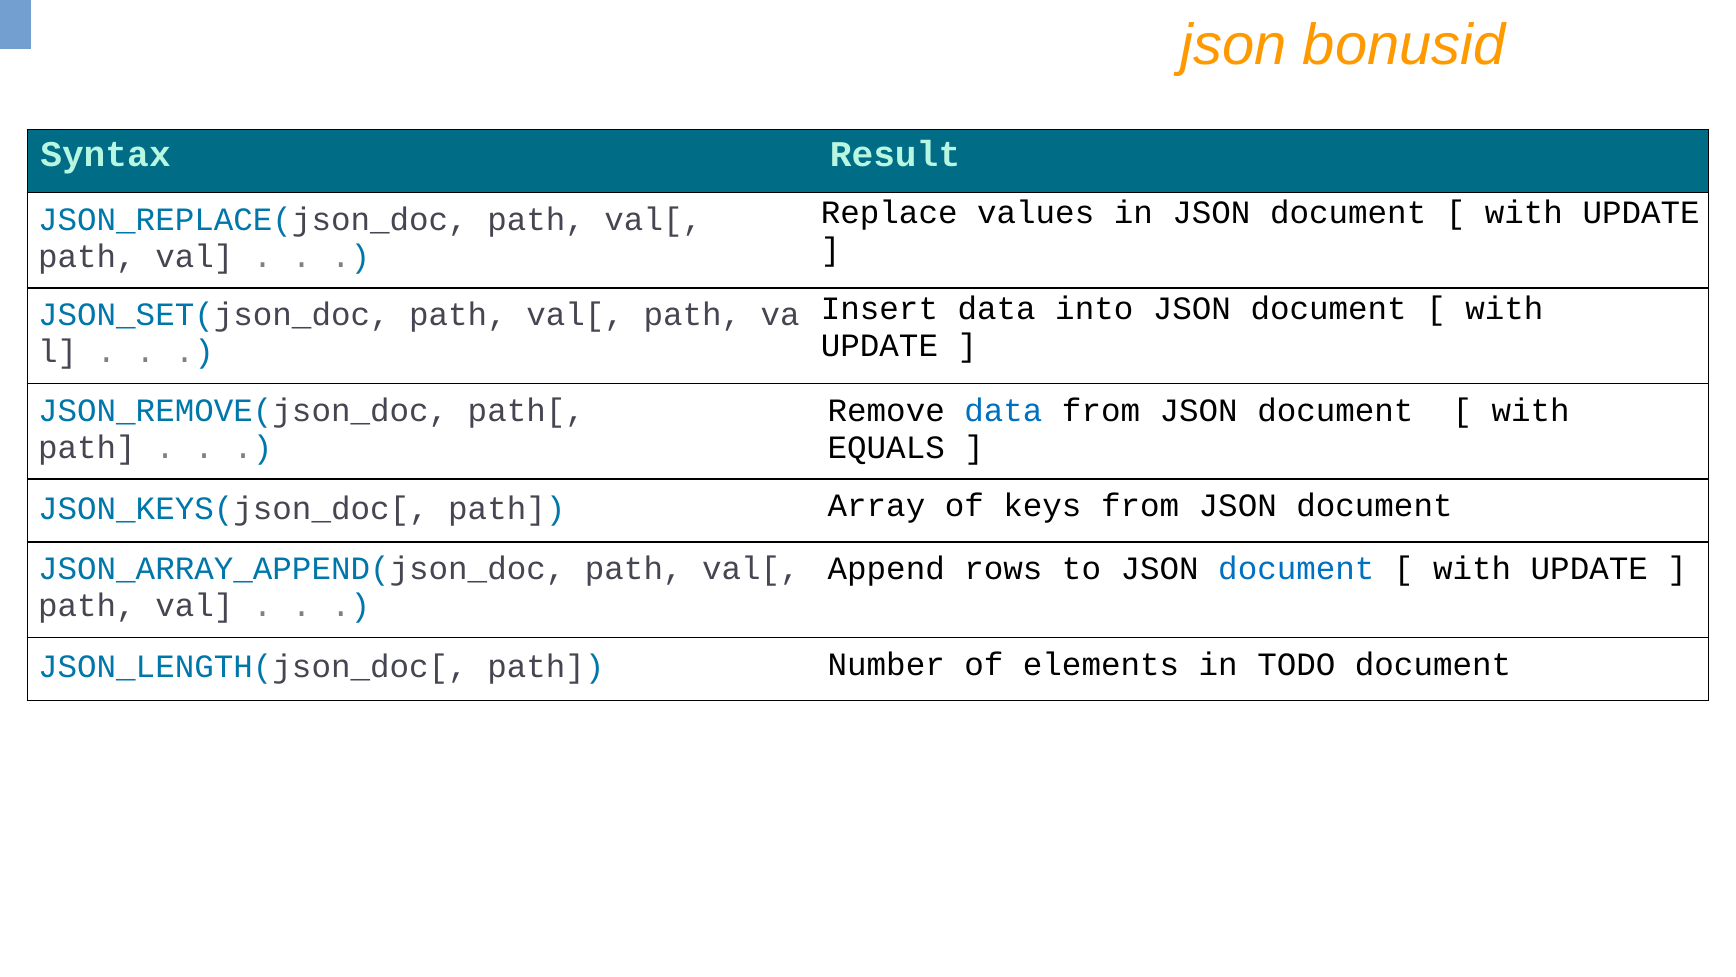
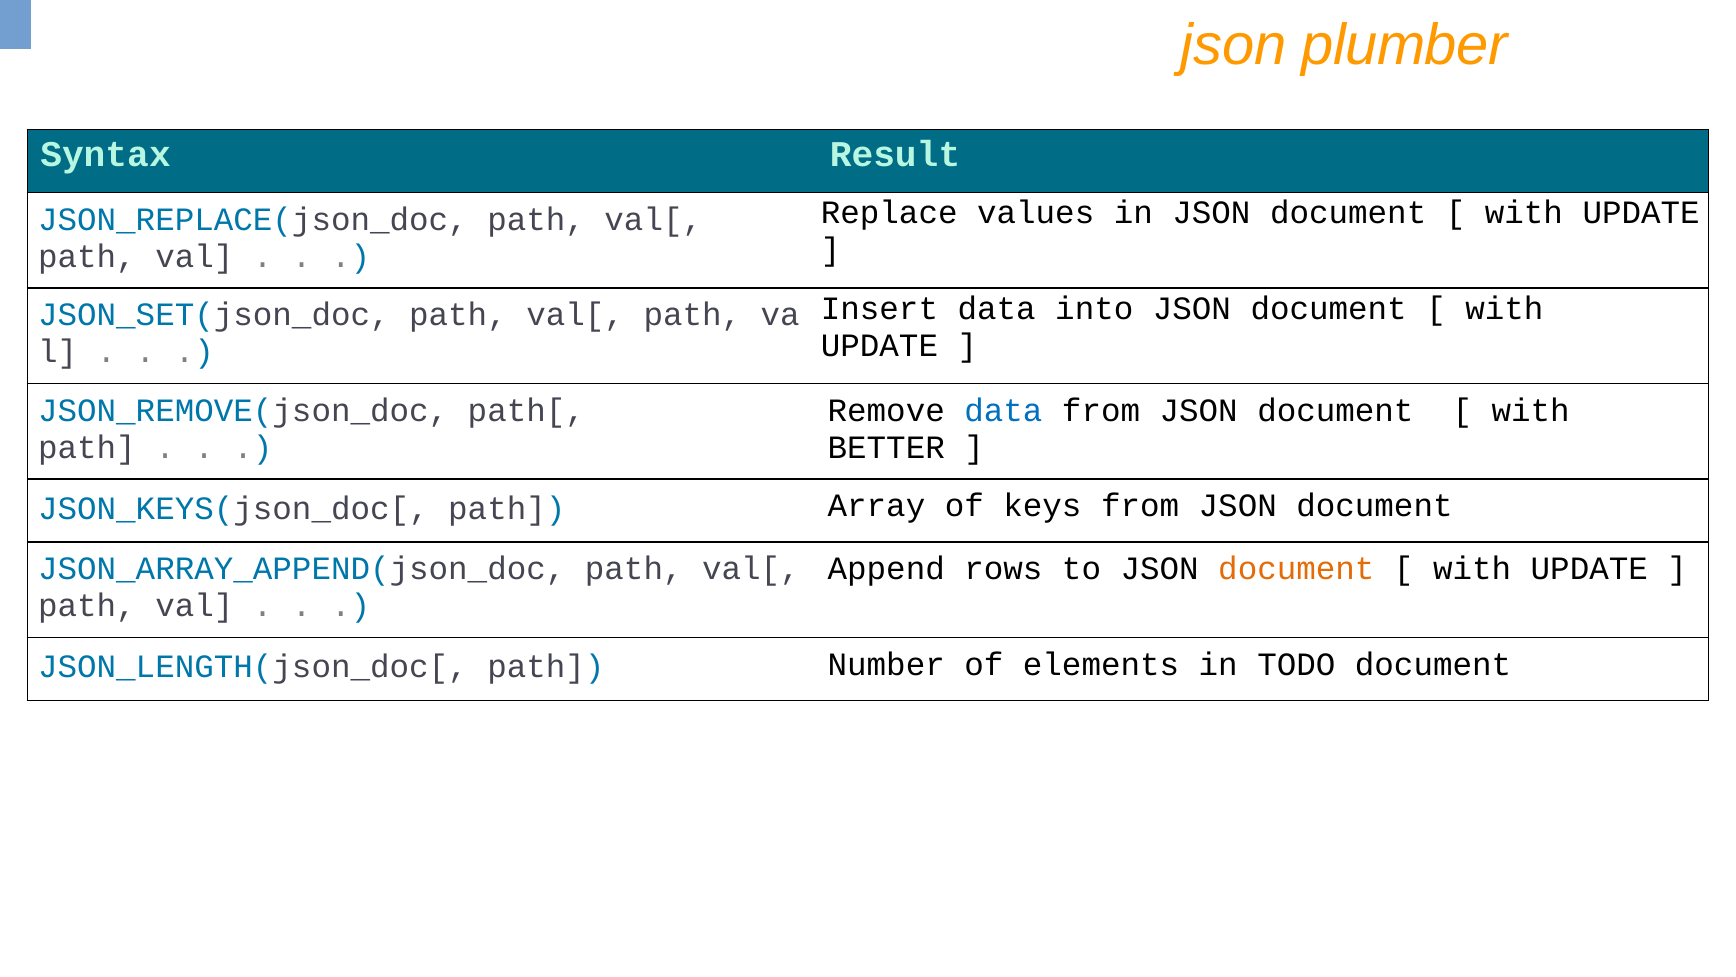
bonusid: bonusid -> plumber
EQUALS: EQUALS -> BETTER
document at (1296, 569) colour: blue -> orange
